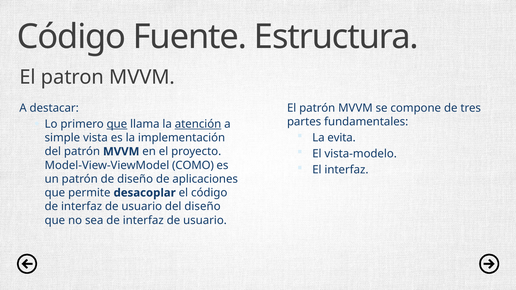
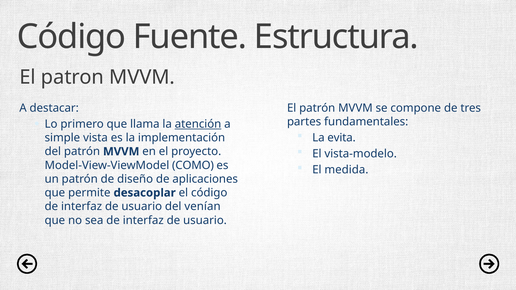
que at (117, 124) underline: present -> none
El interfaz: interfaz -> medida
del diseño: diseño -> venían
